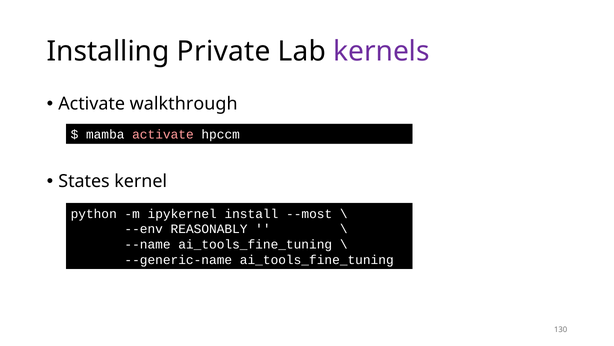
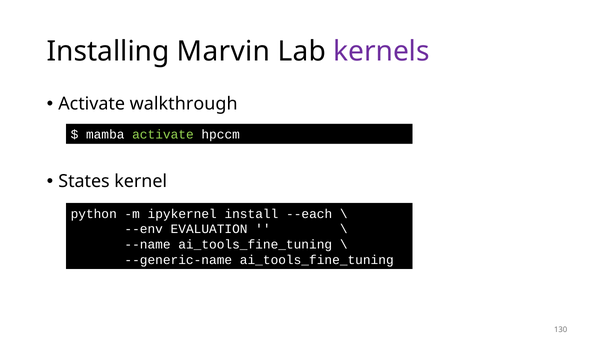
Private: Private -> Marvin
activate at (163, 134) colour: pink -> light green
--most: --most -> --each
REASONABLY: REASONABLY -> EVALUATION
